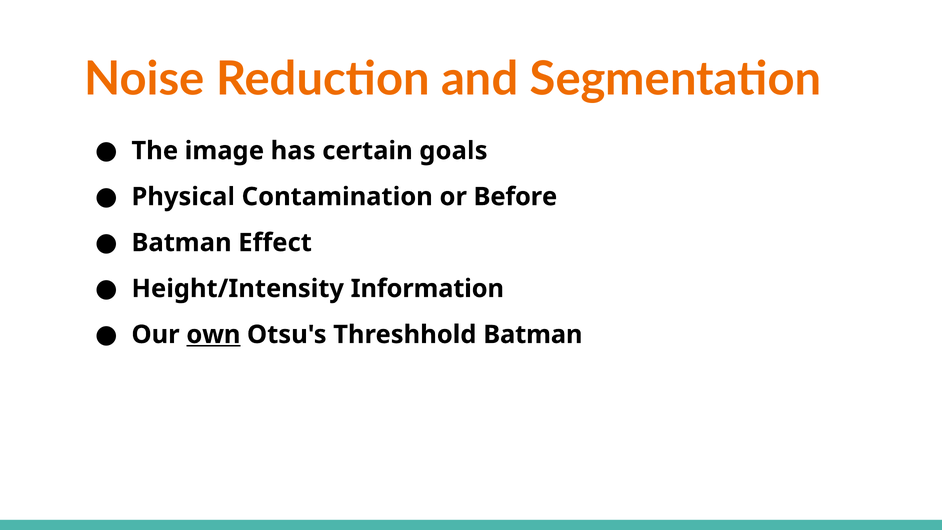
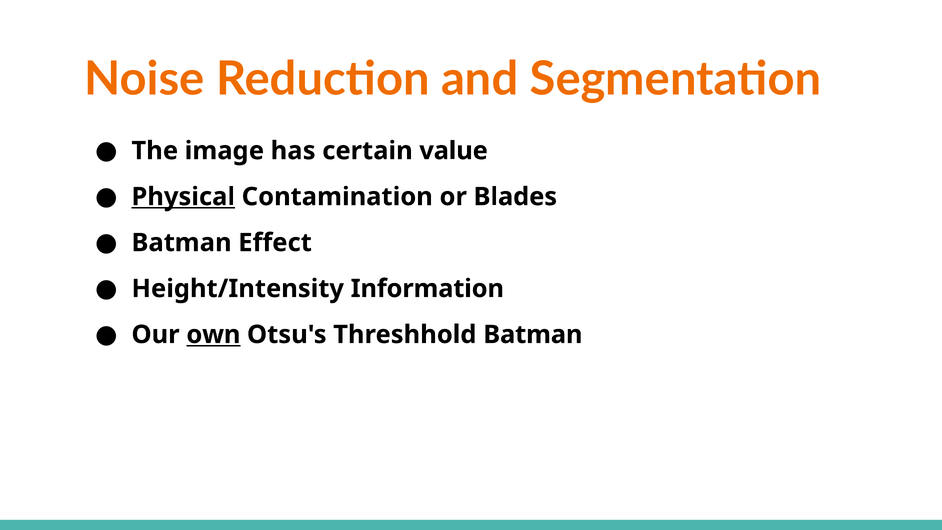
goals: goals -> value
Physical underline: none -> present
Before: Before -> Blades
